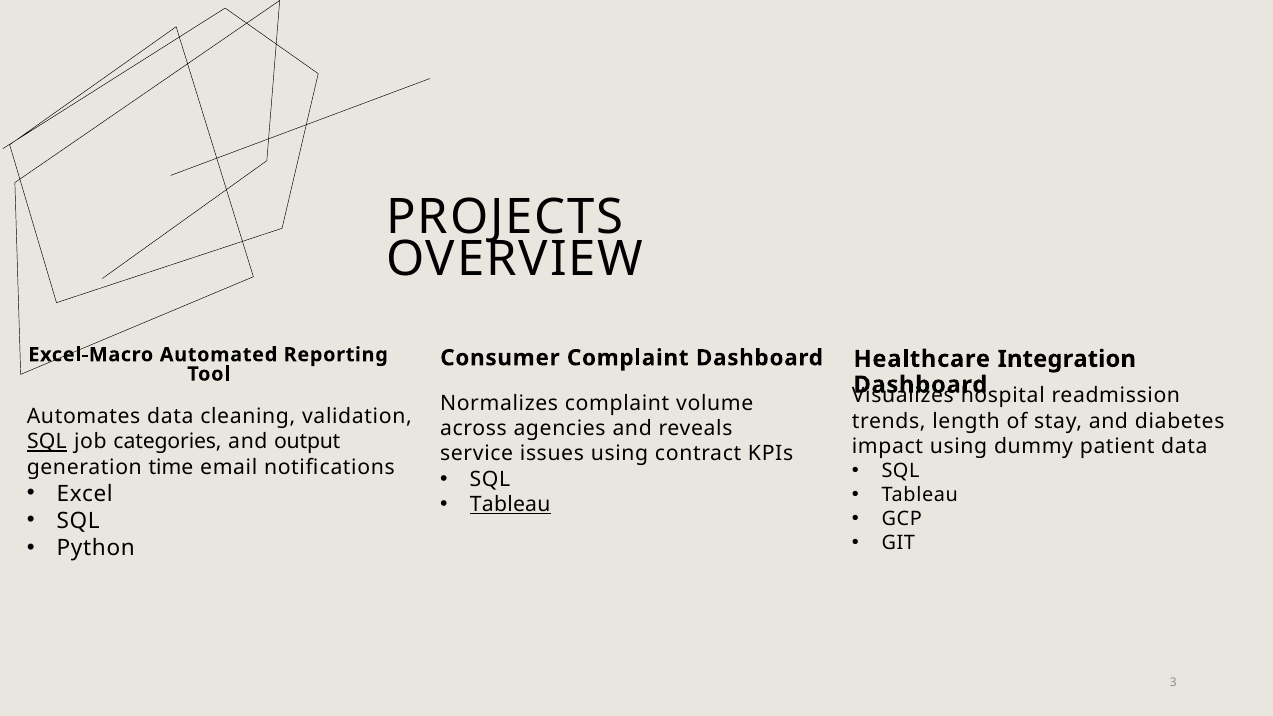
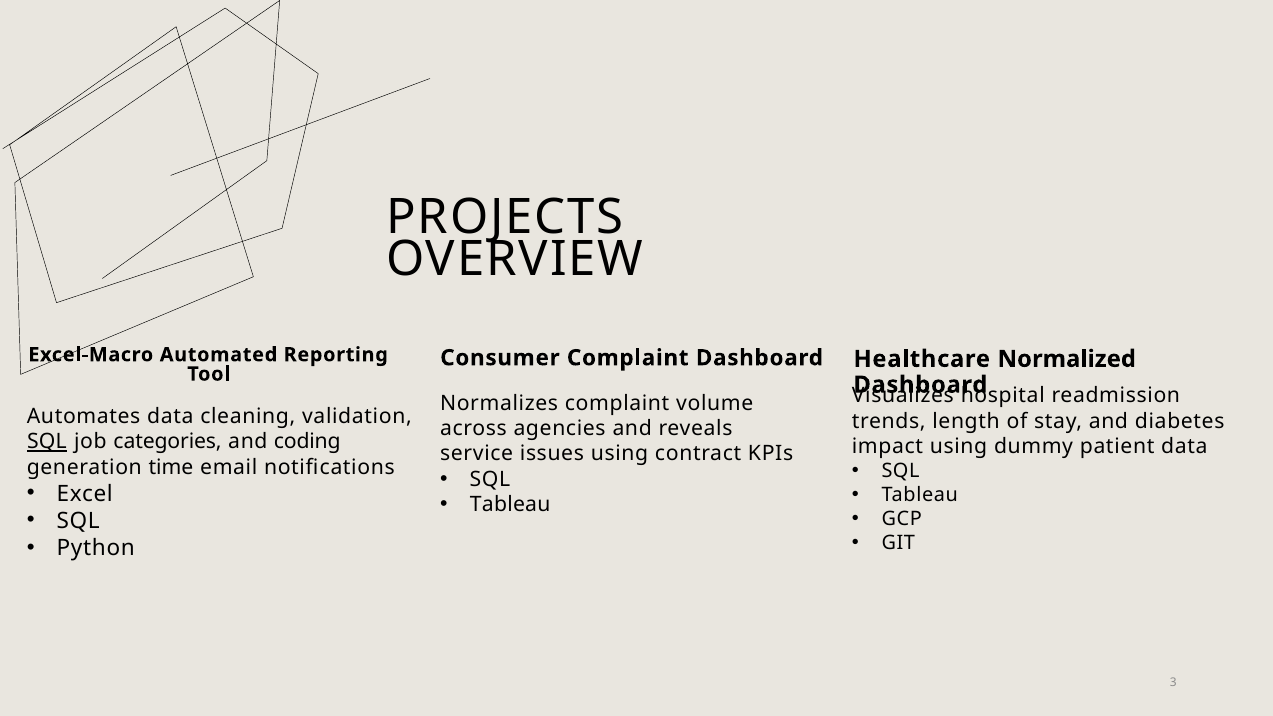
Integration: Integration -> Normalized
output: output -> coding
Tableau at (510, 505) underline: present -> none
